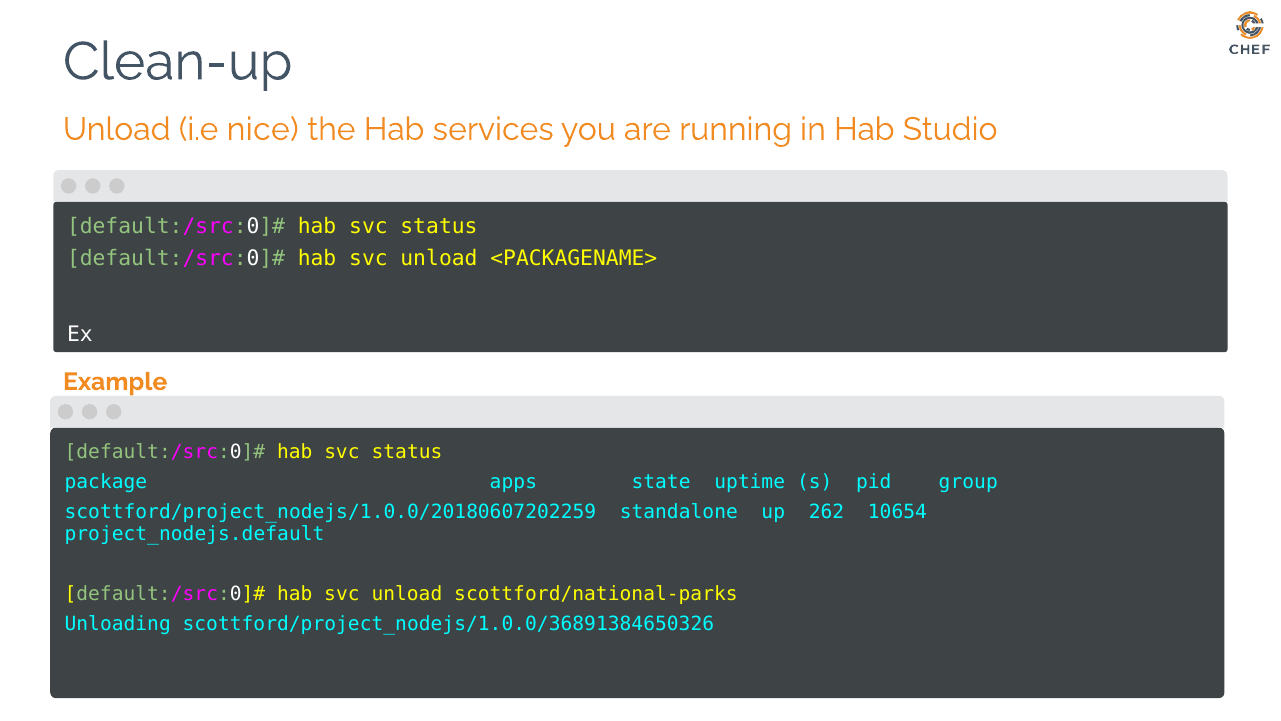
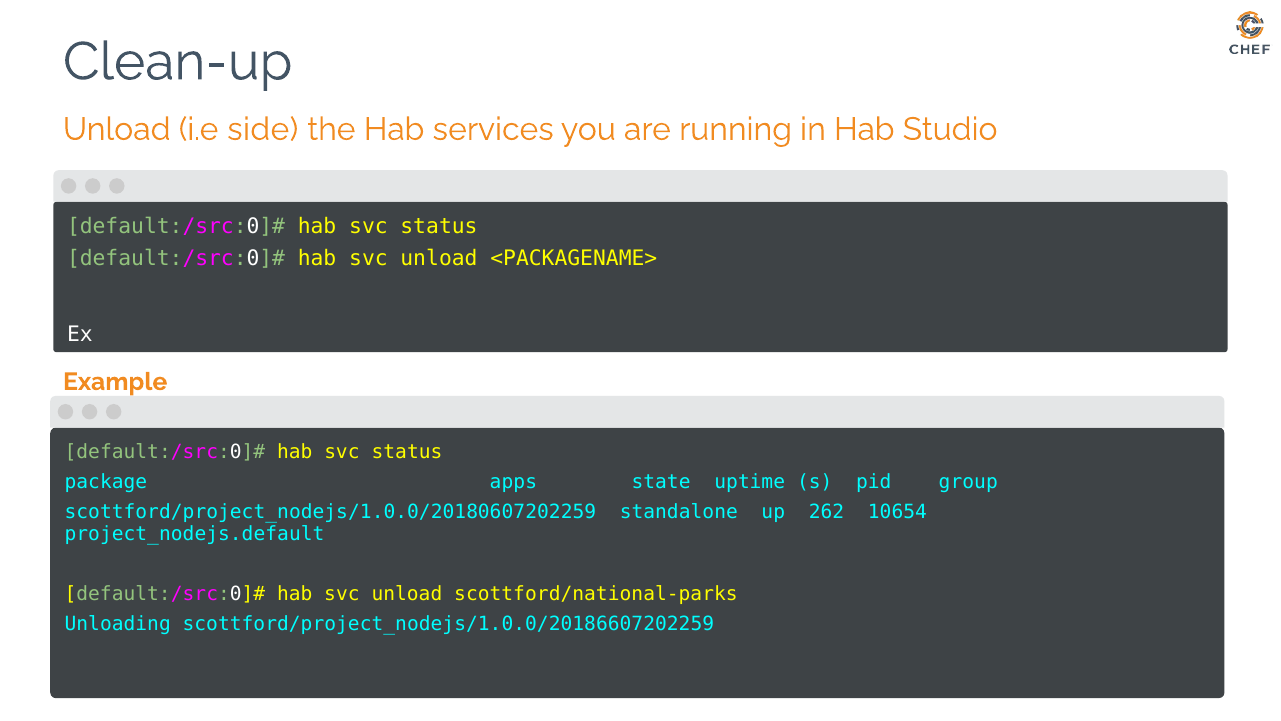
nice: nice -> side
scottford/project_nodejs/1.0.0/36891384650326: scottford/project_nodejs/1.0.0/36891384650326 -> scottford/project_nodejs/1.0.0/20186607202259
